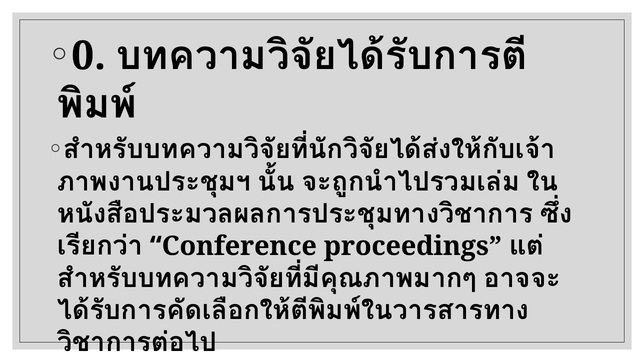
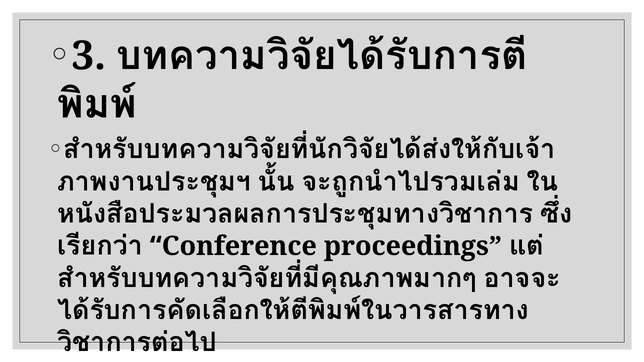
0: 0 -> 3
